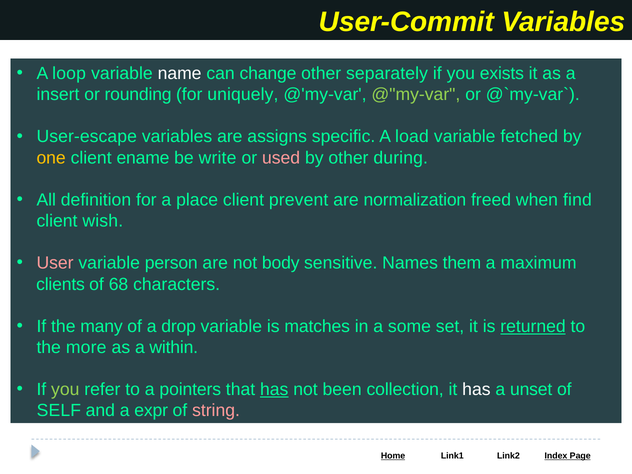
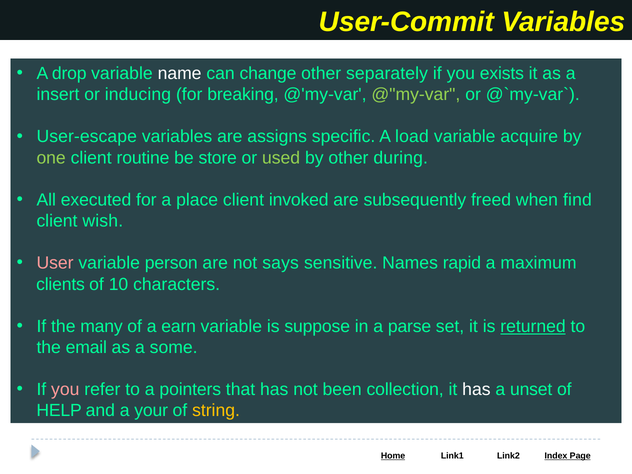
loop: loop -> drop
rounding: rounding -> inducing
uniquely: uniquely -> breaking
fetched: fetched -> acquire
one colour: yellow -> light green
ename: ename -> routine
write: write -> store
used colour: pink -> light green
definition: definition -> executed
prevent: prevent -> invoked
normalization: normalization -> subsequently
body: body -> says
them: them -> rapid
68: 68 -> 10
drop: drop -> earn
matches: matches -> suppose
some: some -> parse
more: more -> email
within: within -> some
you at (65, 390) colour: light green -> pink
has at (274, 390) underline: present -> none
SELF: SELF -> HELP
expr: expr -> your
string colour: pink -> yellow
